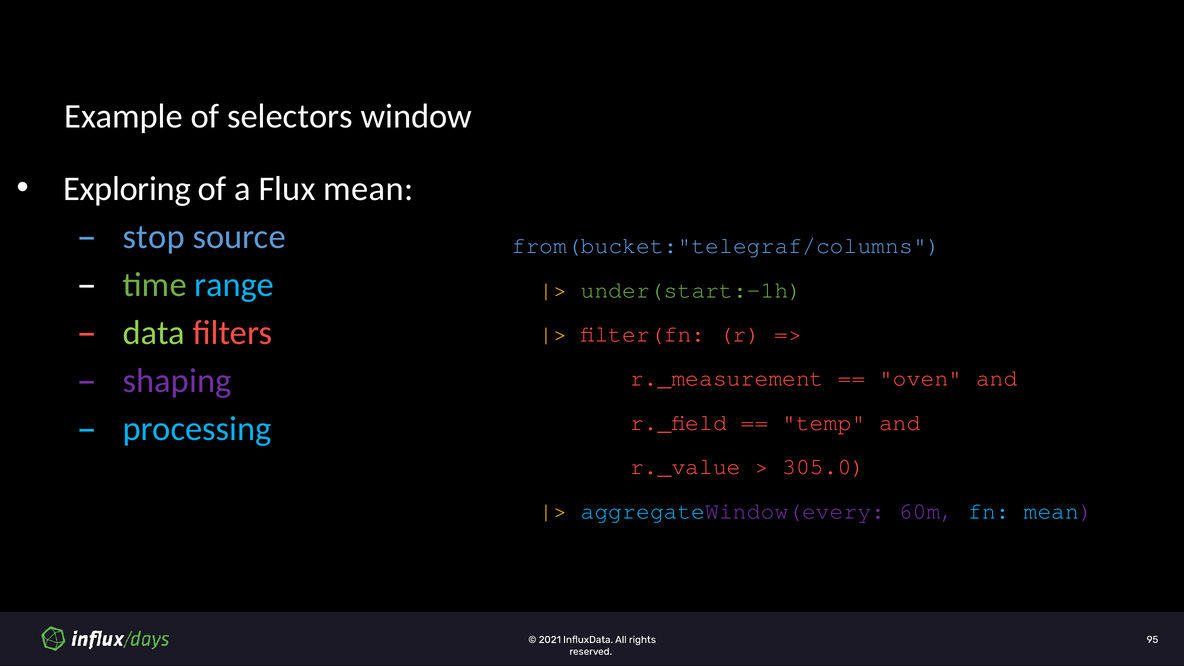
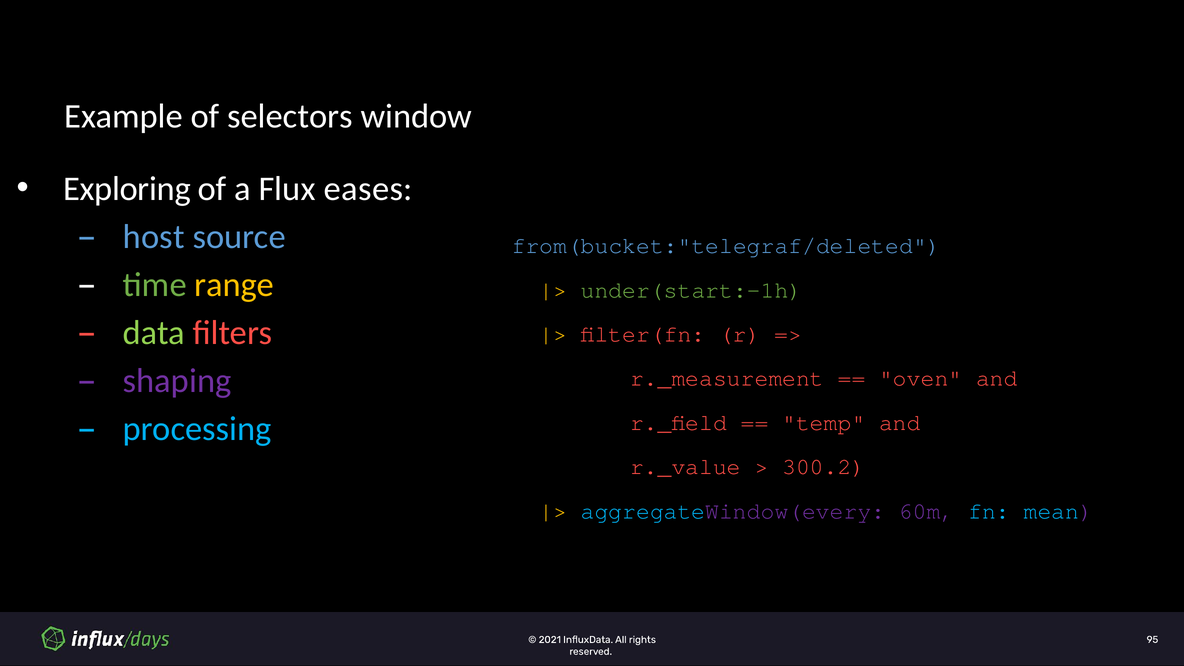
Flux mean: mean -> eases
stop: stop -> host
from(bucket:"telegraf/columns: from(bucket:"telegraf/columns -> from(bucket:"telegraf/deleted
range colour: light blue -> yellow
305.0: 305.0 -> 300.2
